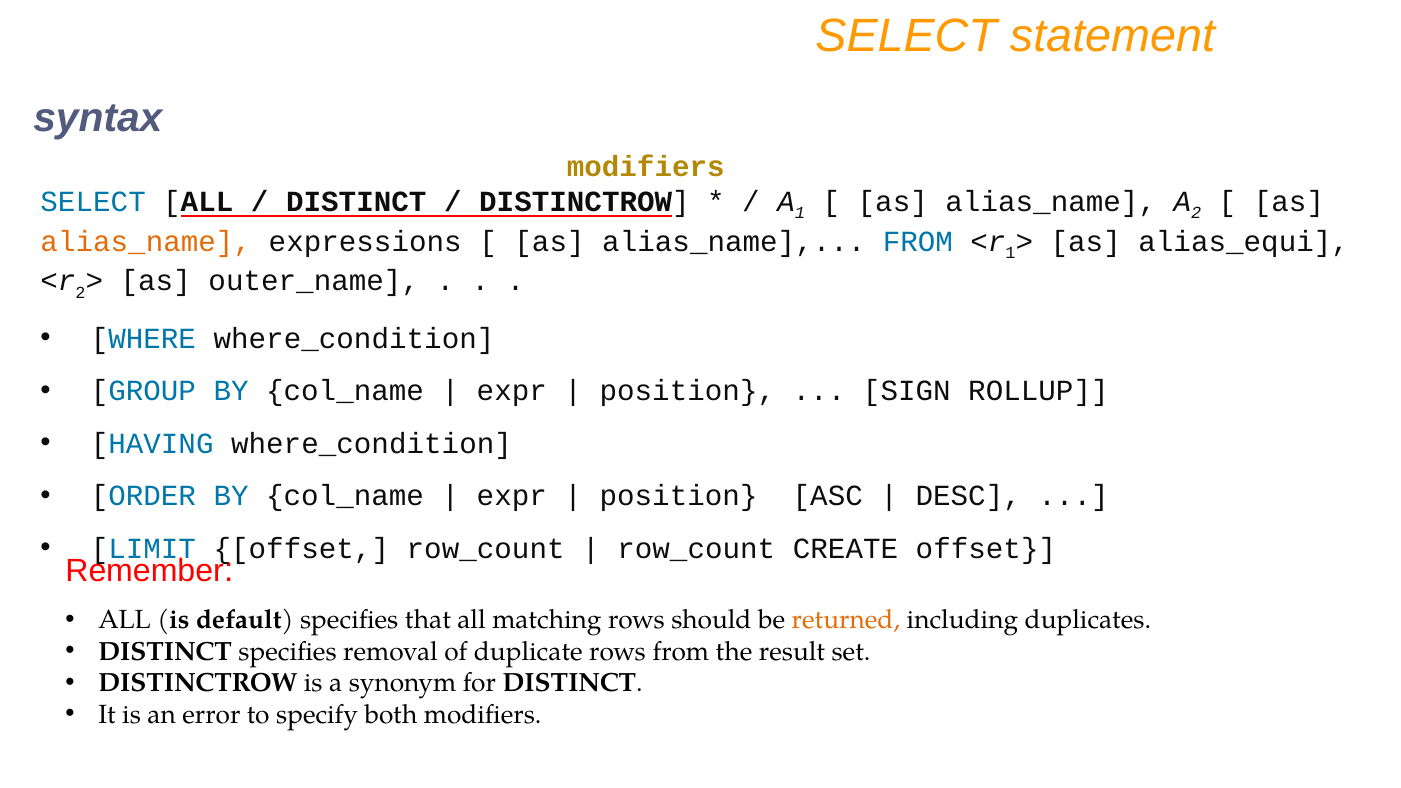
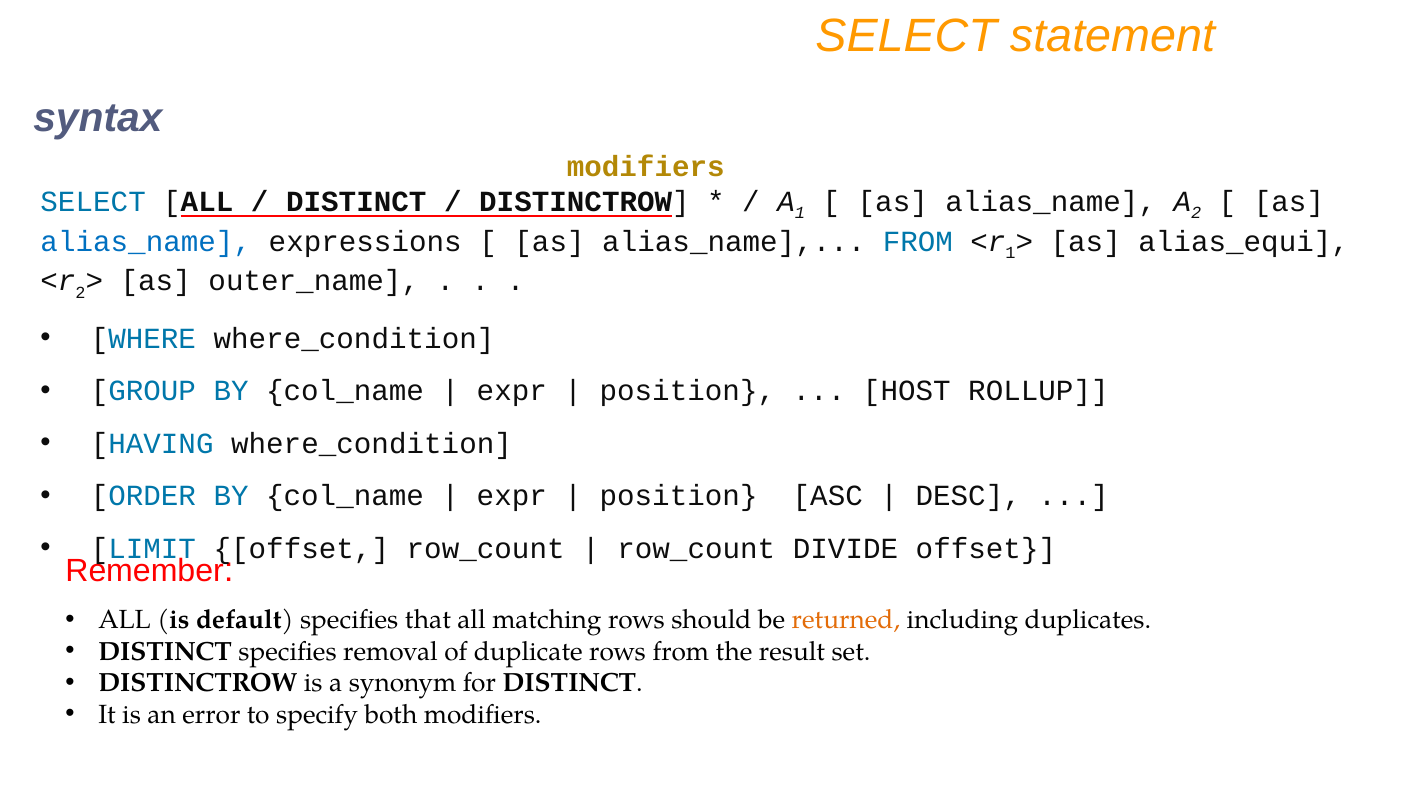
alias_name at (146, 241) colour: orange -> blue
SIGN: SIGN -> HOST
CREATE: CREATE -> DIVIDE
